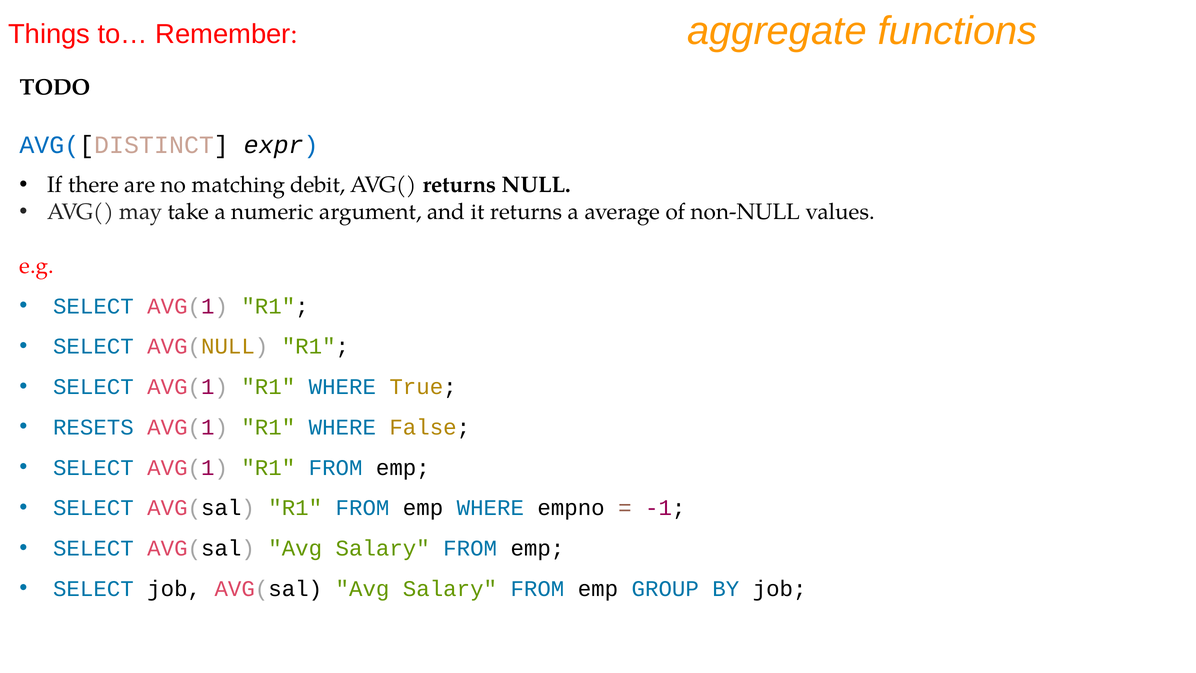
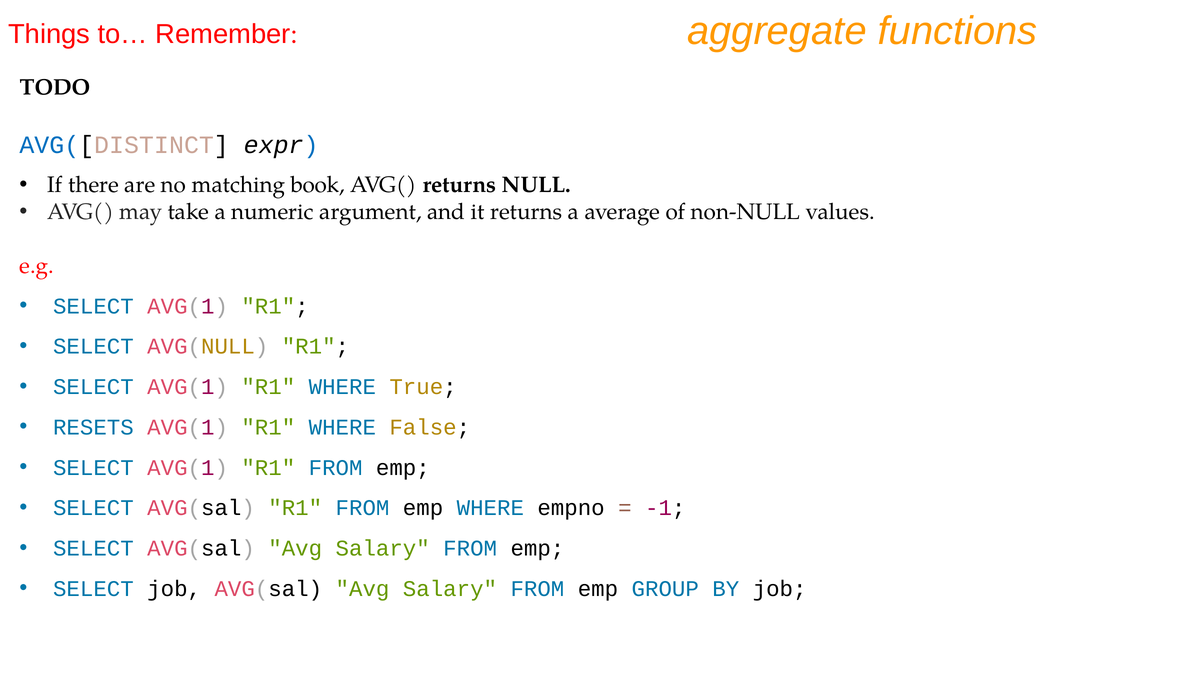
debit: debit -> book
